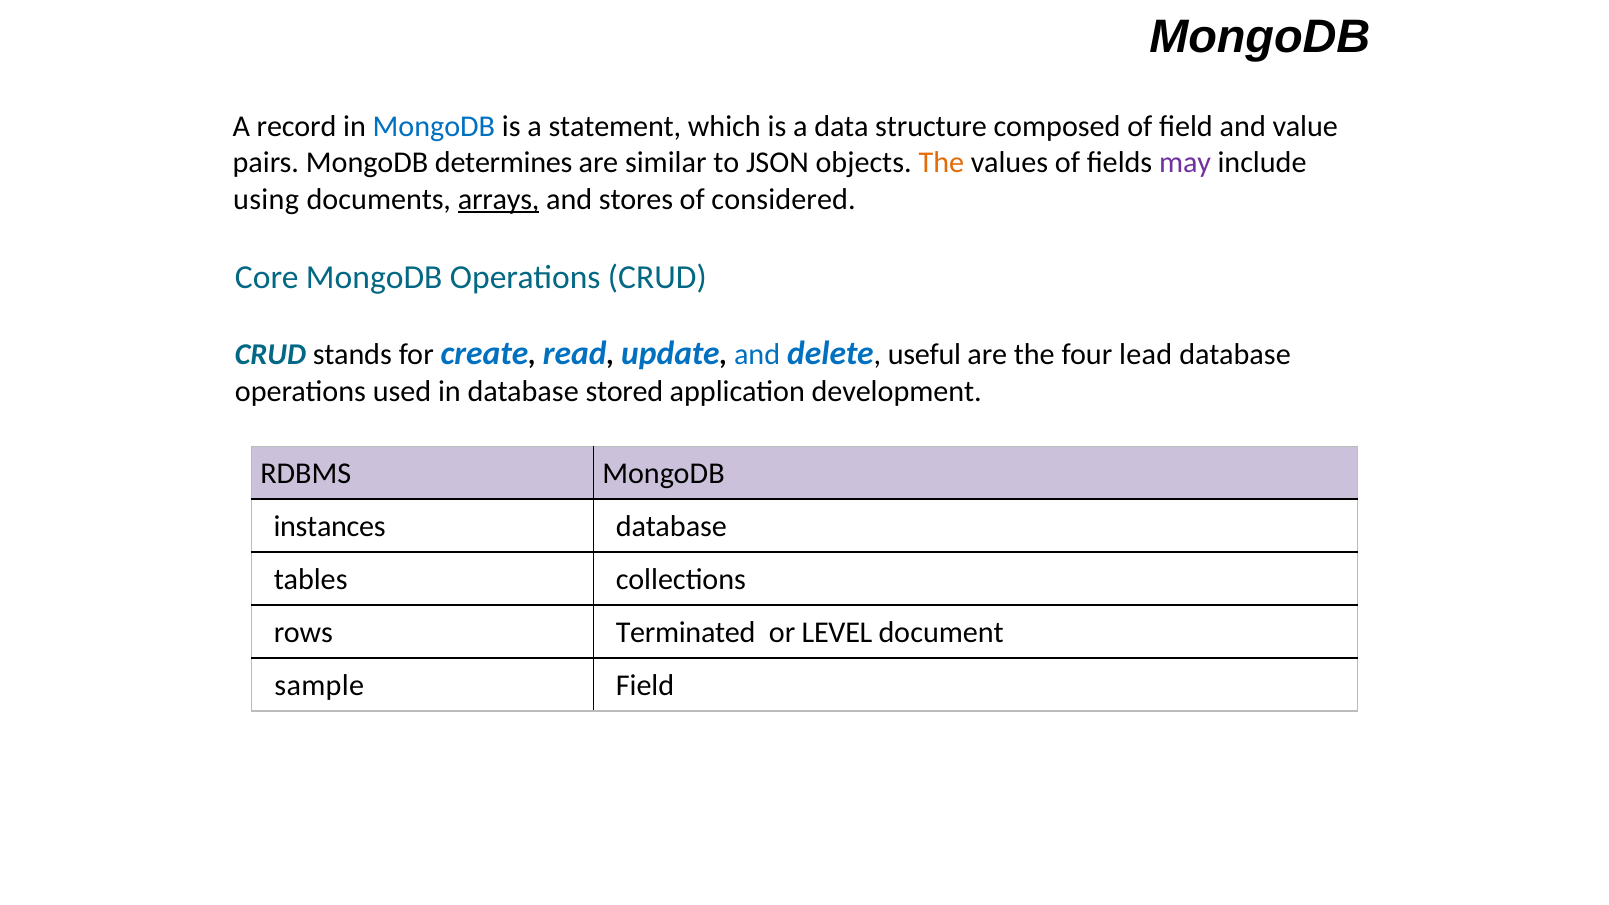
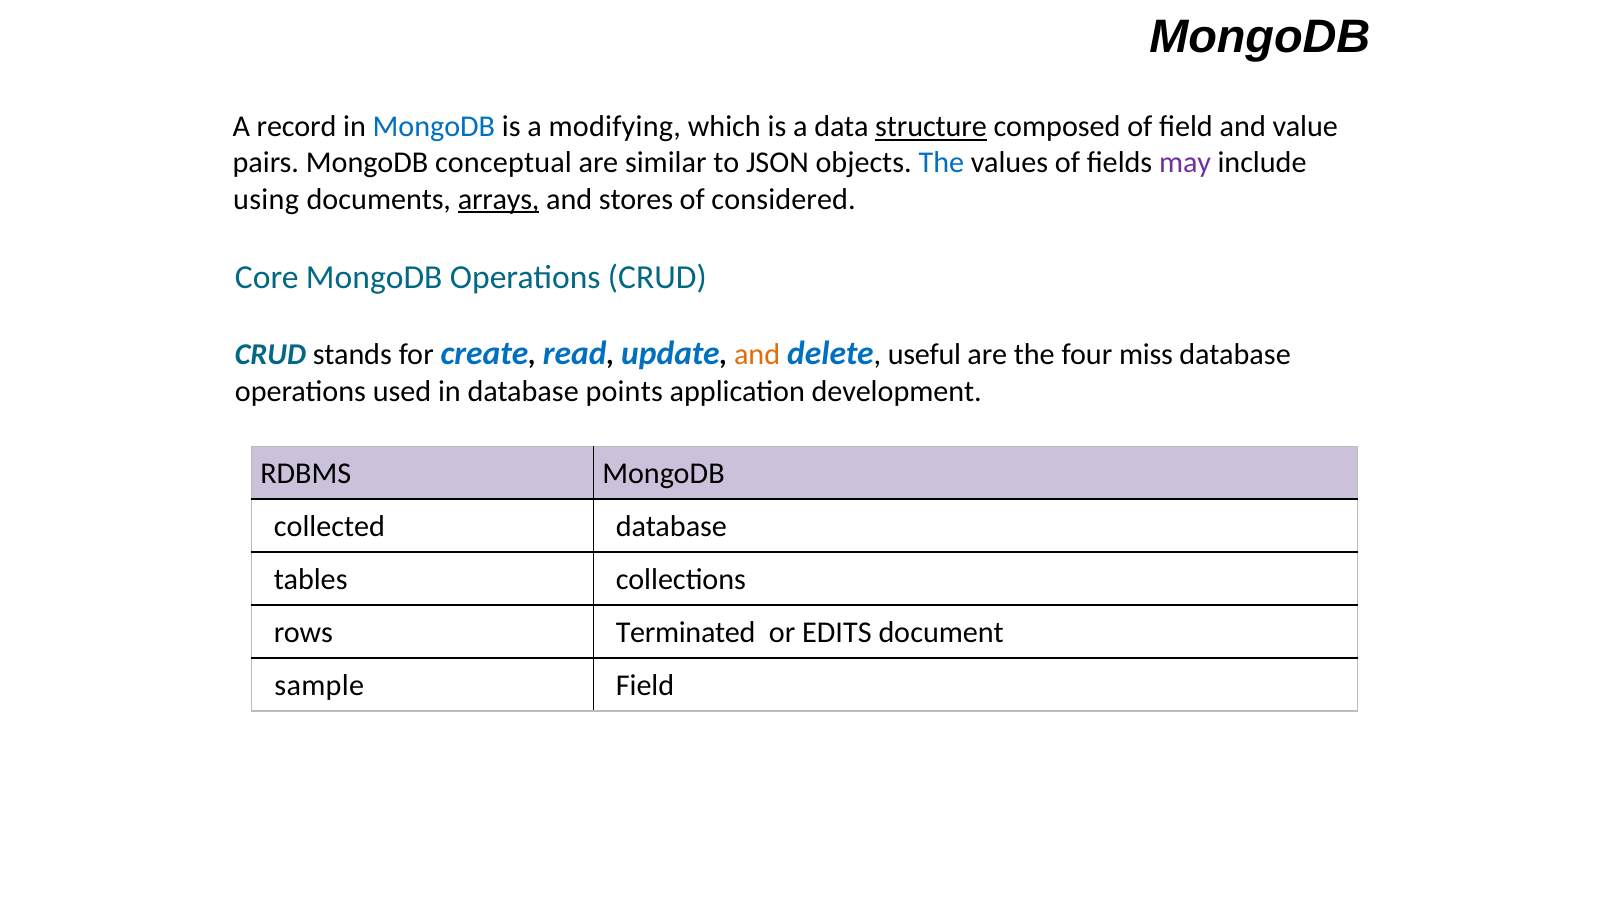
statement: statement -> modifying
structure underline: none -> present
determines: determines -> conceptual
The at (941, 163) colour: orange -> blue
and at (757, 355) colour: blue -> orange
lead: lead -> miss
stored: stored -> points
instances: instances -> collected
LEVEL: LEVEL -> EDITS
